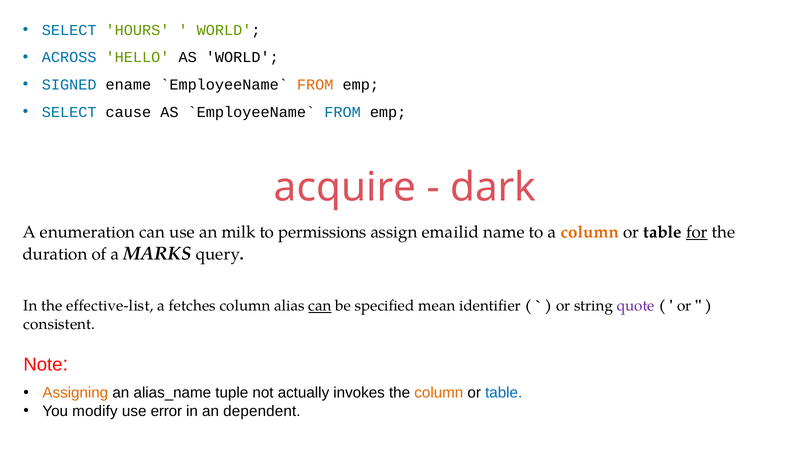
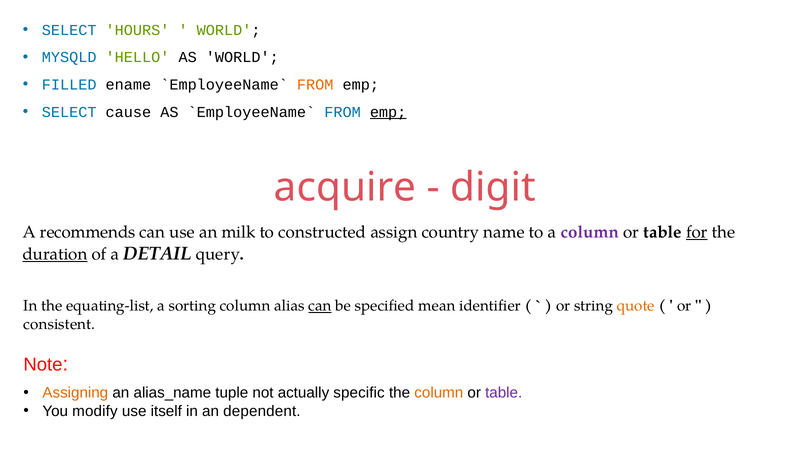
ACROSS: ACROSS -> MYSQLD
SIGNED: SIGNED -> FILLED
emp at (388, 112) underline: none -> present
dark: dark -> digit
enumeration: enumeration -> recommends
permissions: permissions -> constructed
emailid: emailid -> country
column at (590, 232) colour: orange -> purple
duration underline: none -> present
MARKS: MARKS -> DETAIL
effective-list: effective-list -> equating-list
fetches: fetches -> sorting
quote colour: purple -> orange
invokes: invokes -> specific
table at (504, 393) colour: blue -> purple
error: error -> itself
